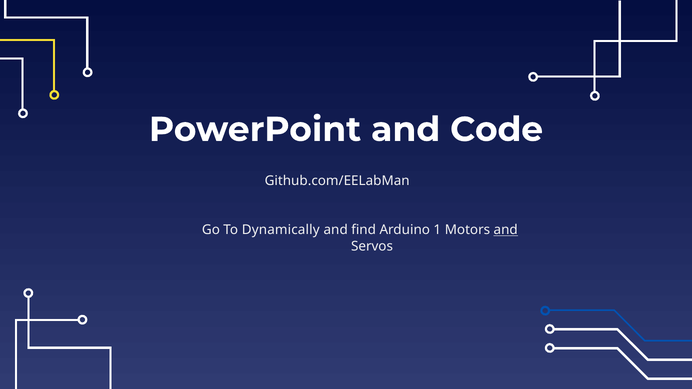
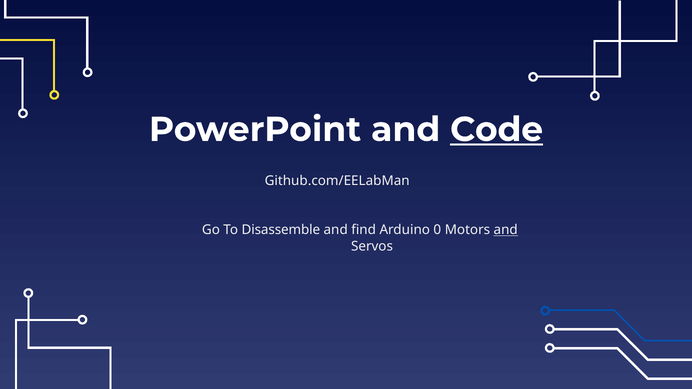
Code underline: none -> present
Dynamically: Dynamically -> Disassemble
1: 1 -> 0
